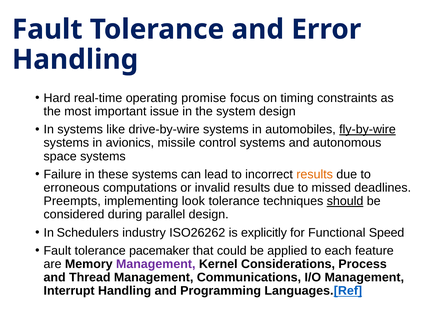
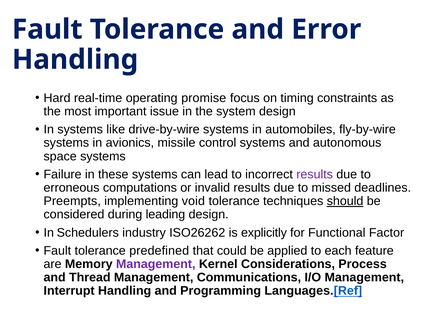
fly-by-wire underline: present -> none
results at (315, 174) colour: orange -> purple
look: look -> void
parallel: parallel -> leading
Speed: Speed -> Factor
pacemaker: pacemaker -> predefined
